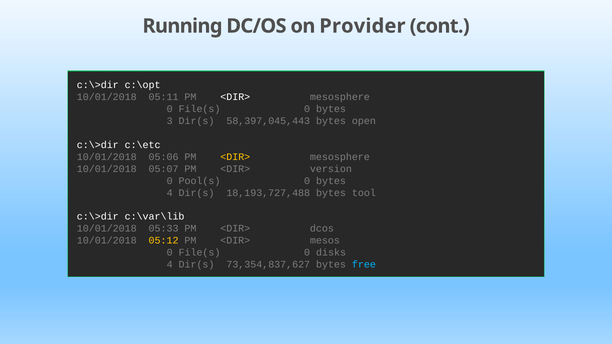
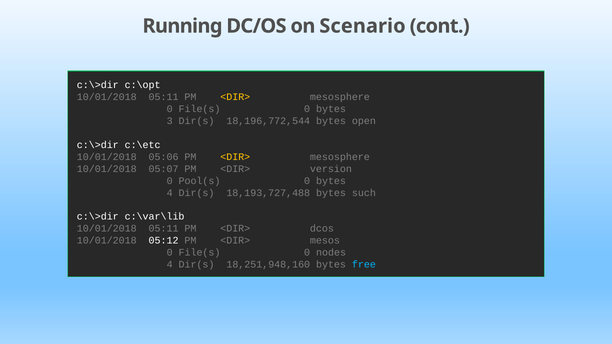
Provider: Provider -> Scenario
<DIR> at (235, 97) colour: white -> yellow
58,397,045,443: 58,397,045,443 -> 18,196,772,544
tool: tool -> such
05:33 at (164, 229): 05:33 -> 05:11
05:12 colour: yellow -> white
disks: disks -> nodes
73,354,837,627: 73,354,837,627 -> 18,251,948,160
